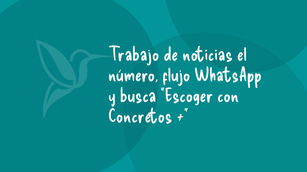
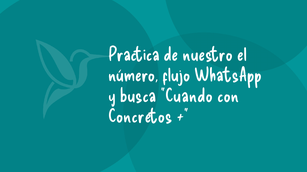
Trabajo: Trabajo -> Practica
noticias: noticias -> nuestro
Escoger: Escoger -> Cuando
